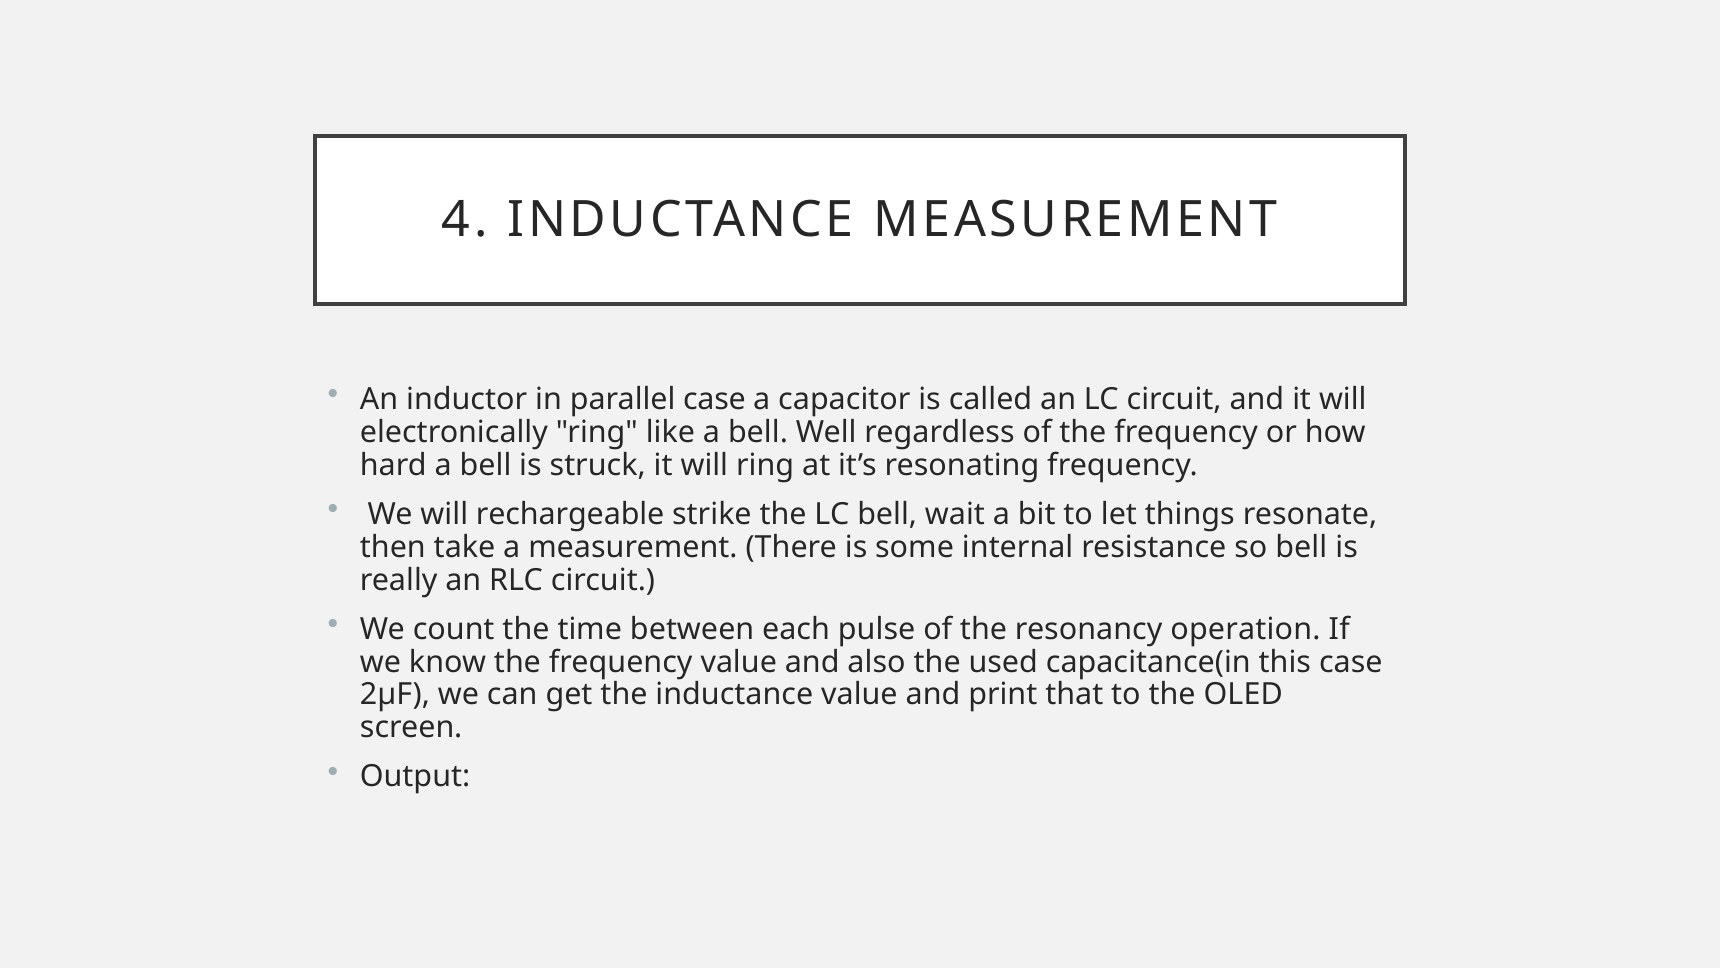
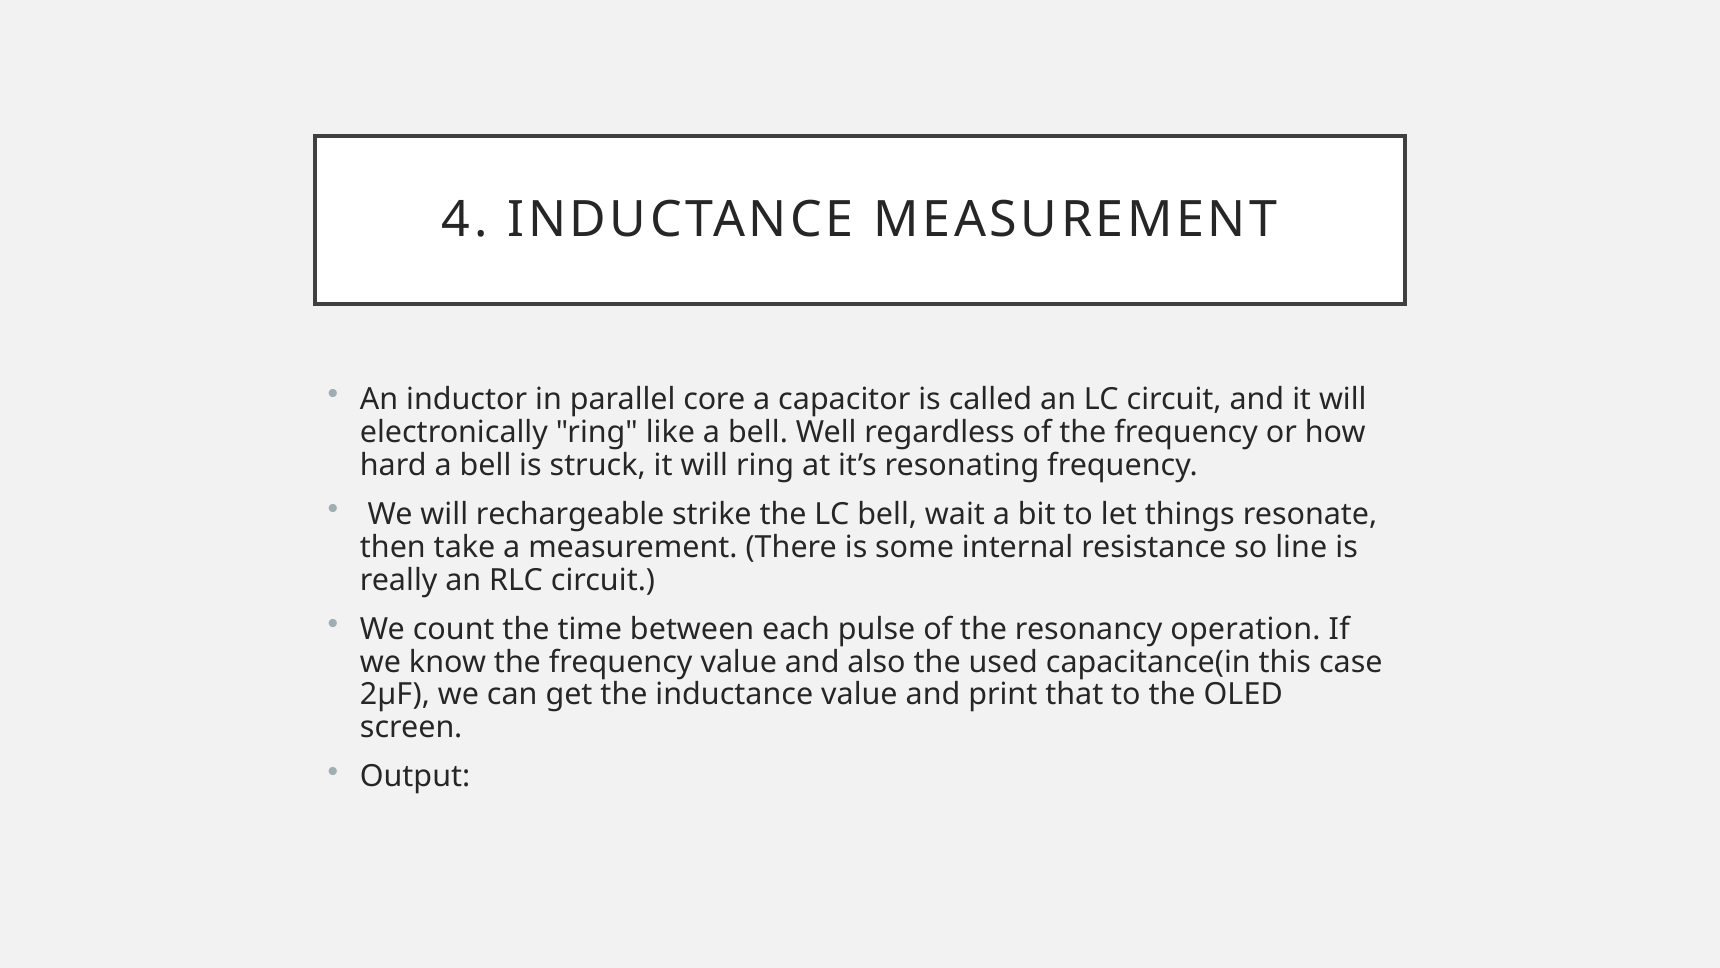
parallel case: case -> core
so bell: bell -> line
